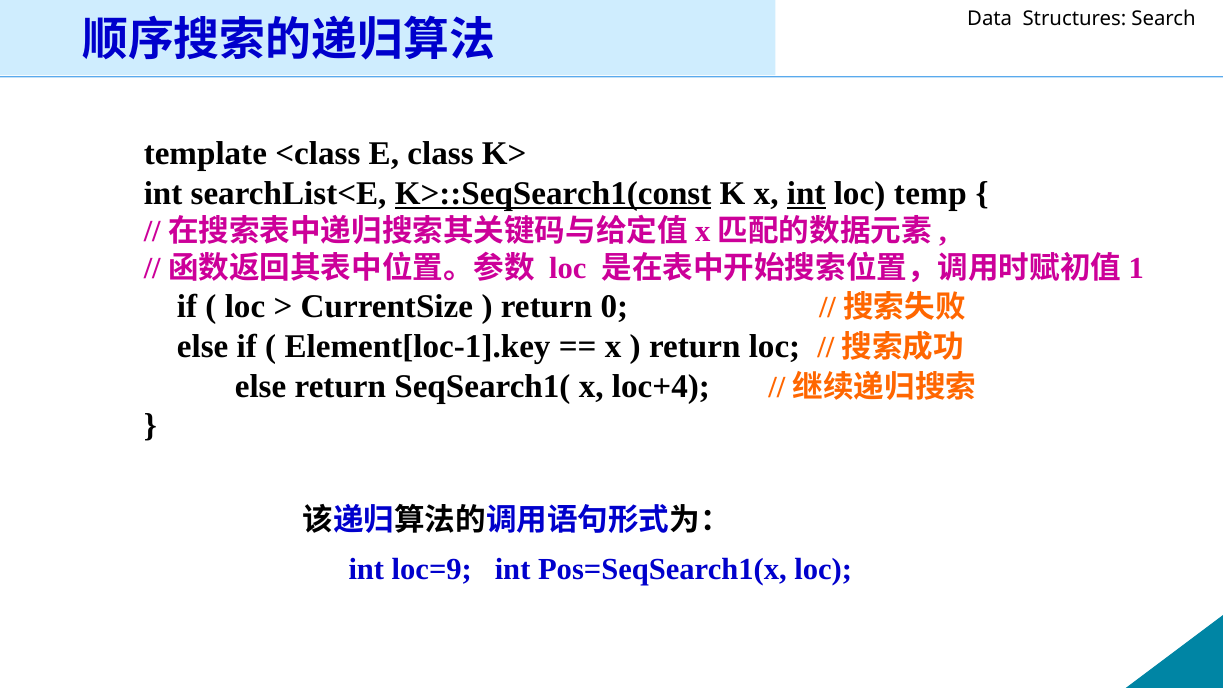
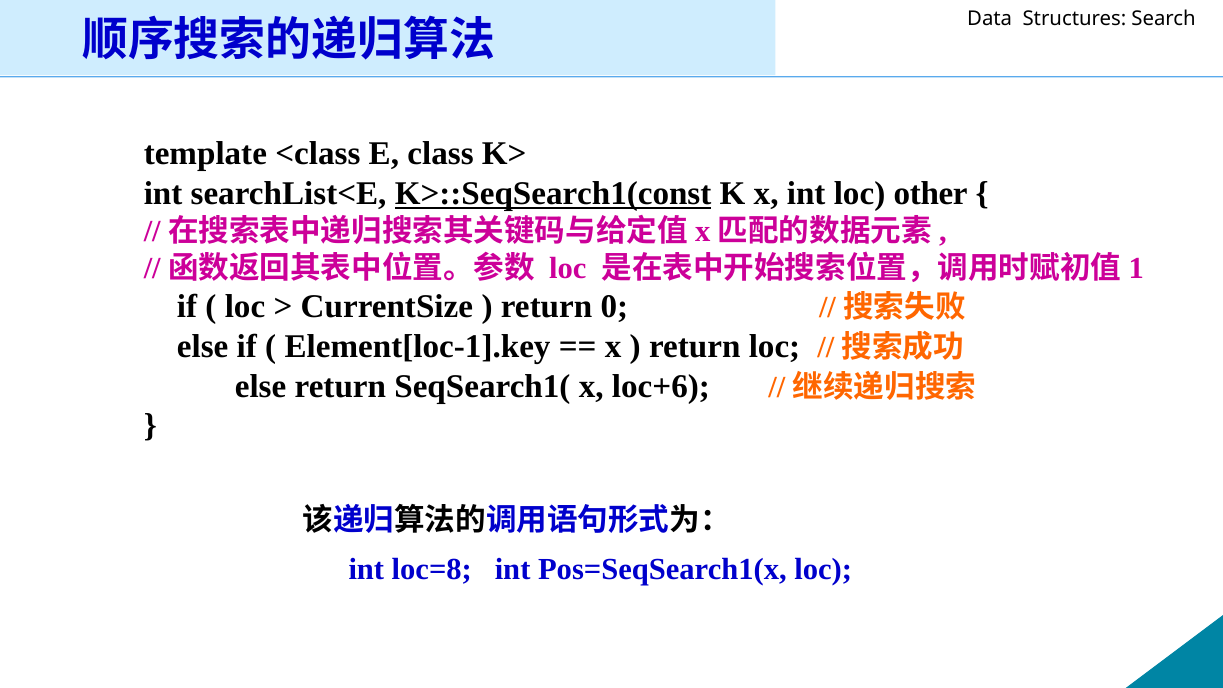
int at (806, 194) underline: present -> none
temp: temp -> other
loc+4: loc+4 -> loc+6
loc=9: loc=9 -> loc=8
